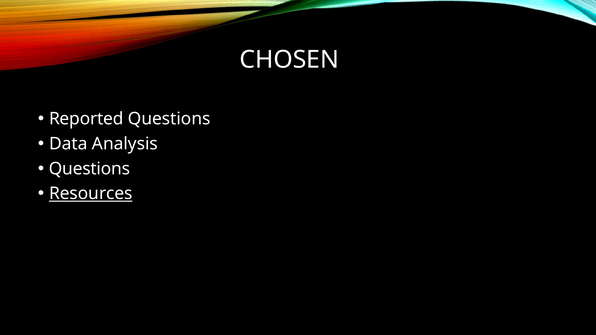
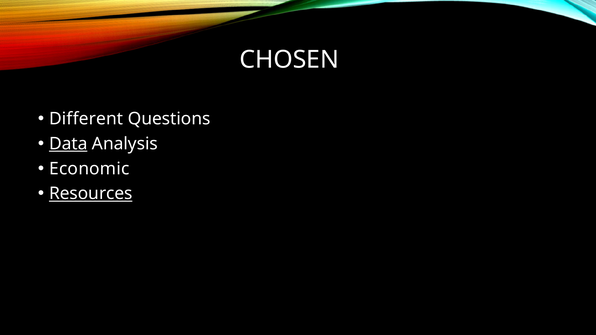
Reported: Reported -> Different
Data underline: none -> present
Questions at (90, 169): Questions -> Economic
